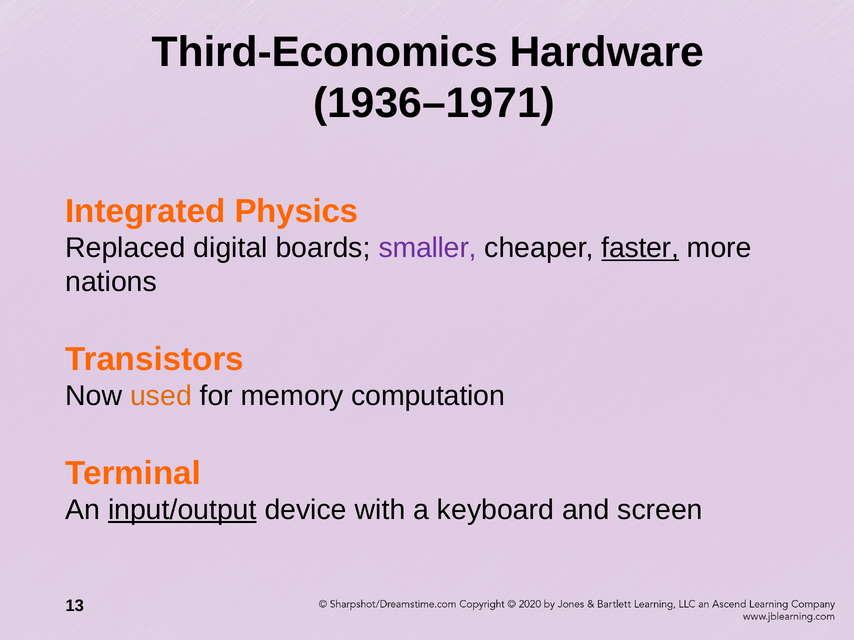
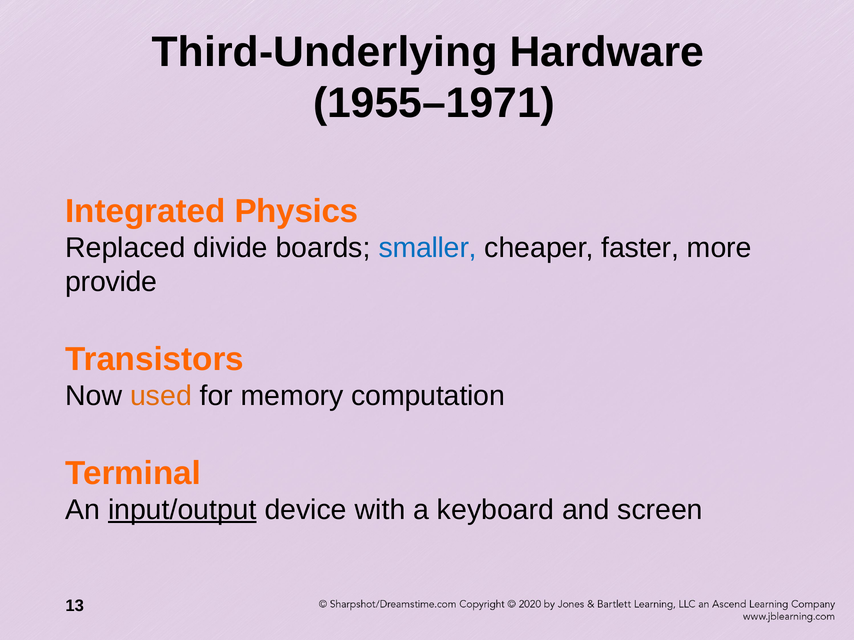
Third-Economics: Third-Economics -> Third-Underlying
1936–1971: 1936–1971 -> 1955–1971
digital: digital -> divide
smaller colour: purple -> blue
faster underline: present -> none
nations: nations -> provide
